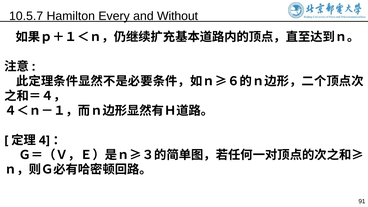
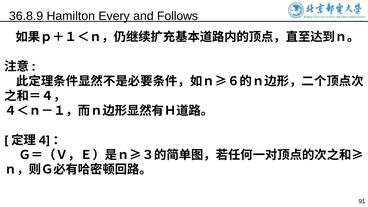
10.5.7: 10.5.7 -> 36.8.9
Without: Without -> Follows
